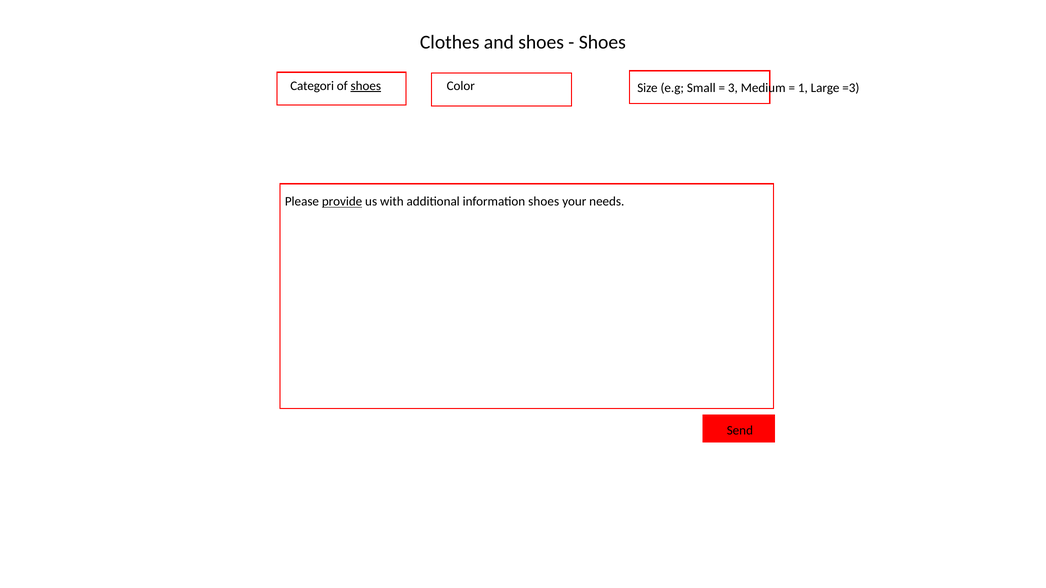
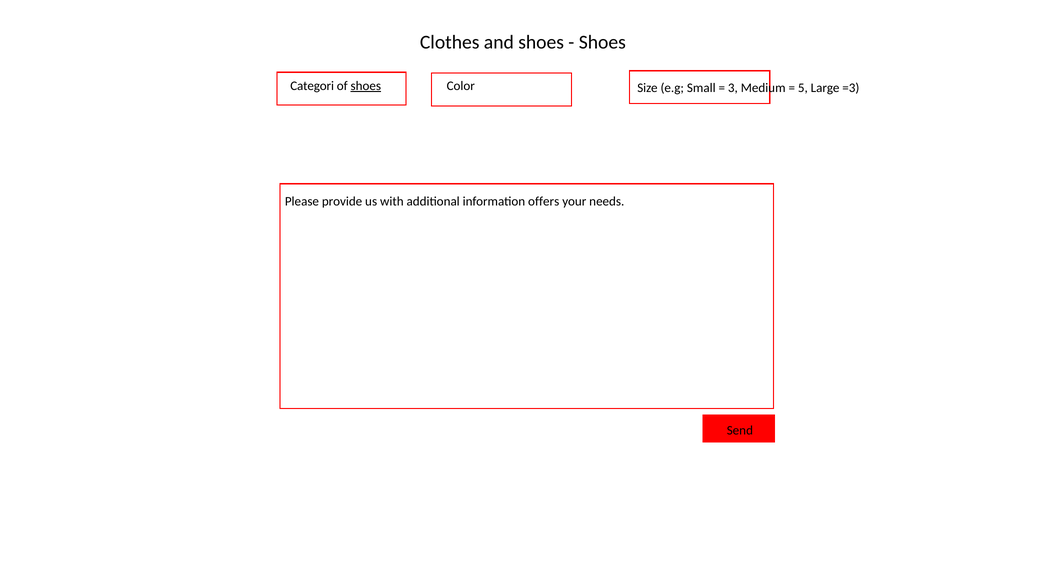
1: 1 -> 5
provide underline: present -> none
information shoes: shoes -> offers
